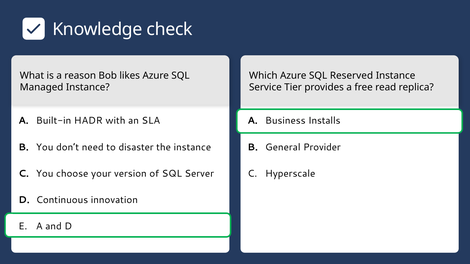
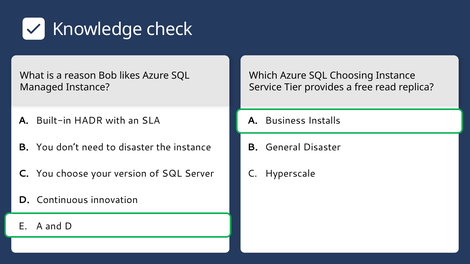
Reserved: Reserved -> Choosing
Provider at (322, 147): Provider -> Disaster
